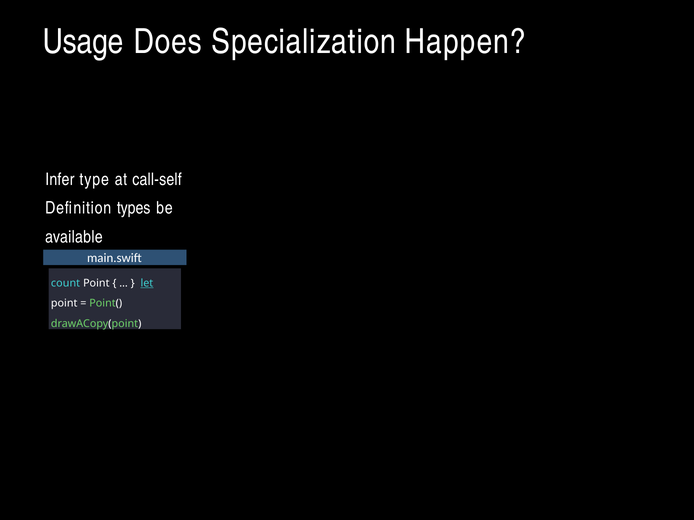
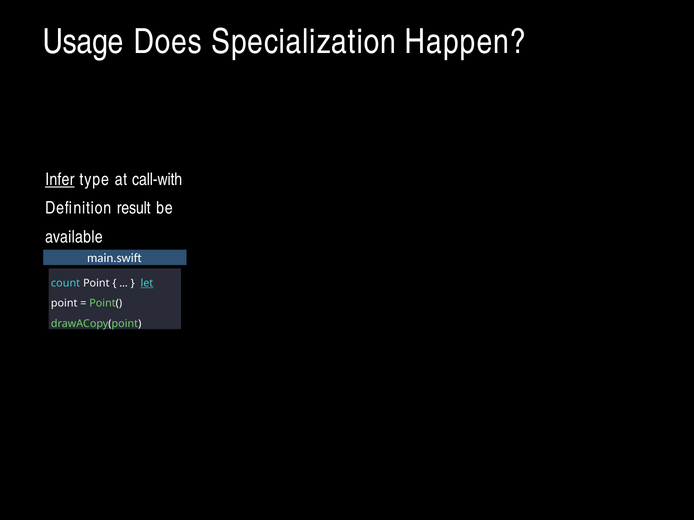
Infer underline: none -> present
call-self: call-self -> call-with
types: types -> result
